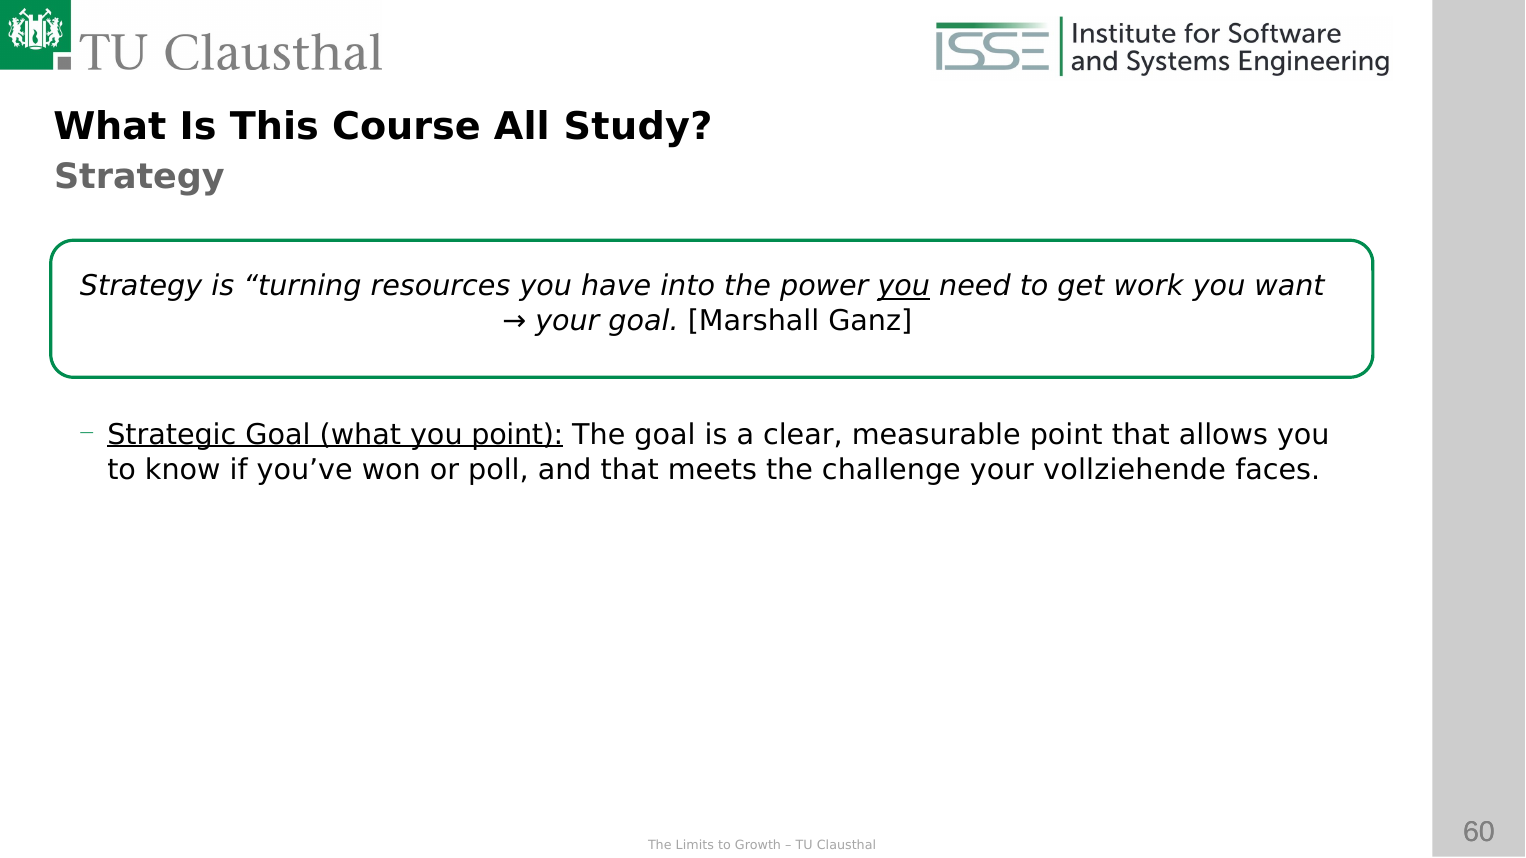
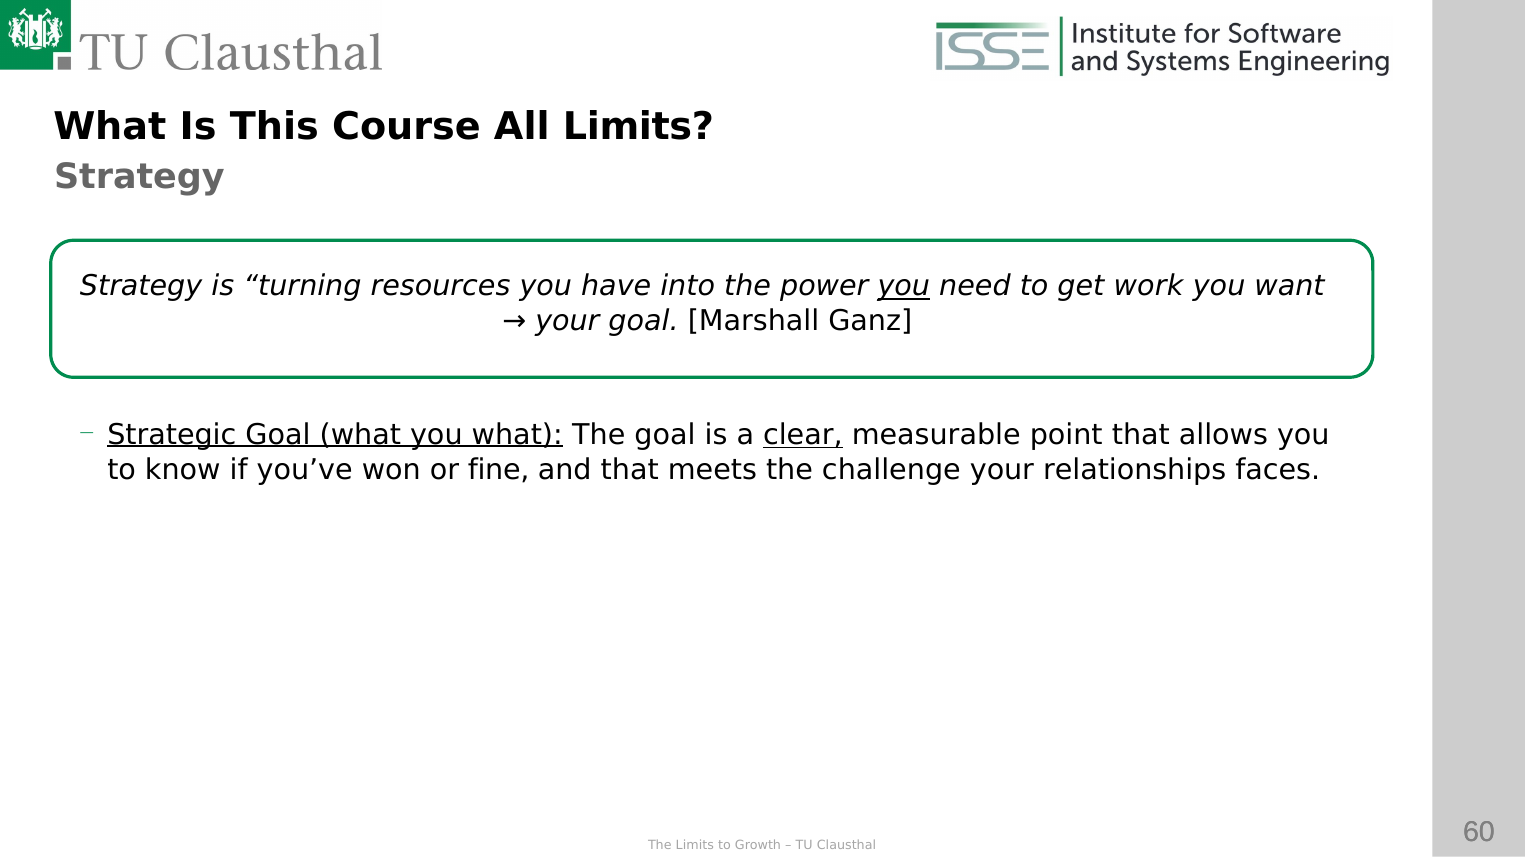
All Study: Study -> Limits
you point: point -> what
clear underline: none -> present
poll: poll -> fine
challenge your vollziehende: vollziehende -> relationships
